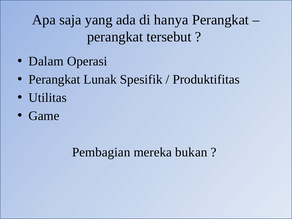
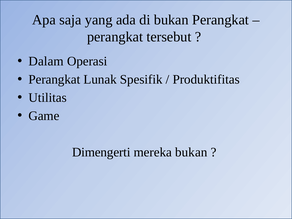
di hanya: hanya -> bukan
Pembagian: Pembagian -> Dimengerti
